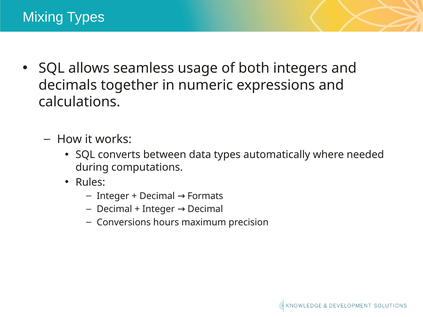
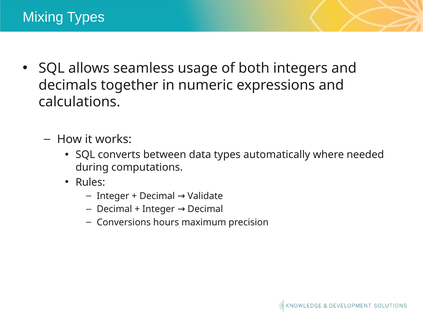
Formats: Formats -> Validate
